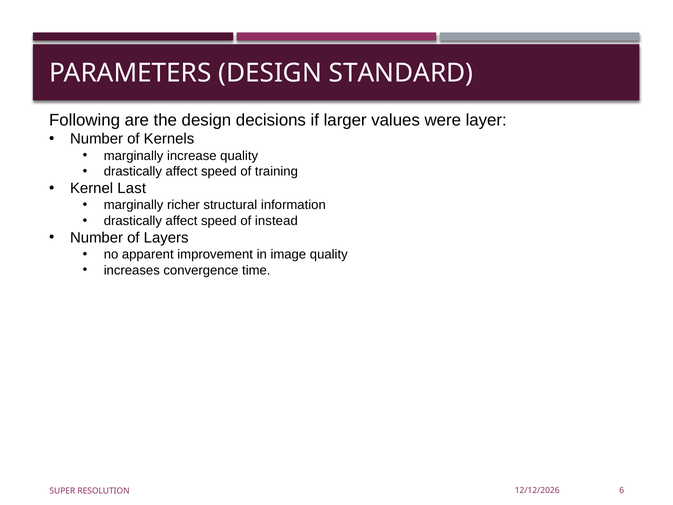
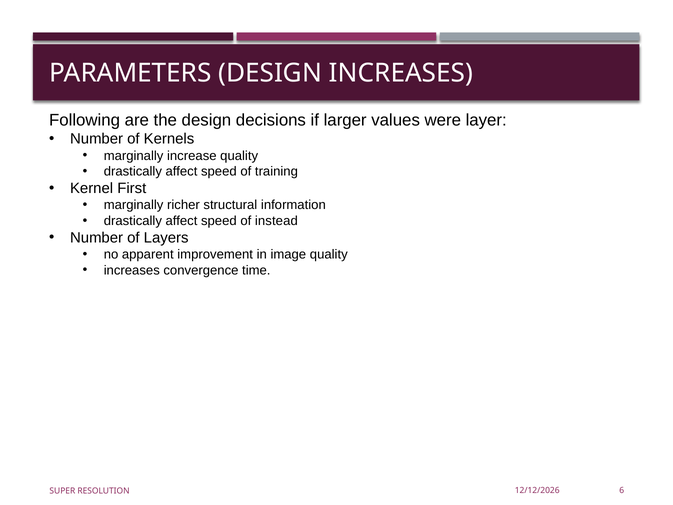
DESIGN STANDARD: STANDARD -> INCREASES
Last: Last -> First
